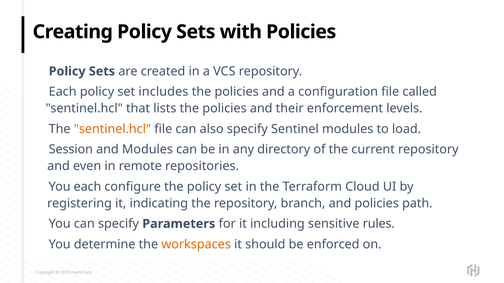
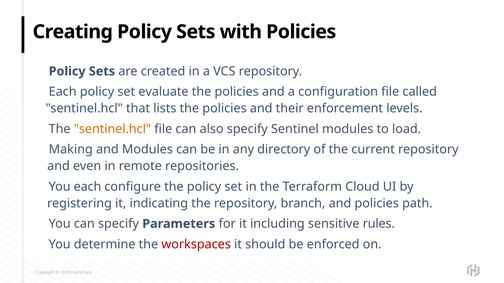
includes: includes -> evaluate
Session: Session -> Making
workspaces colour: orange -> red
